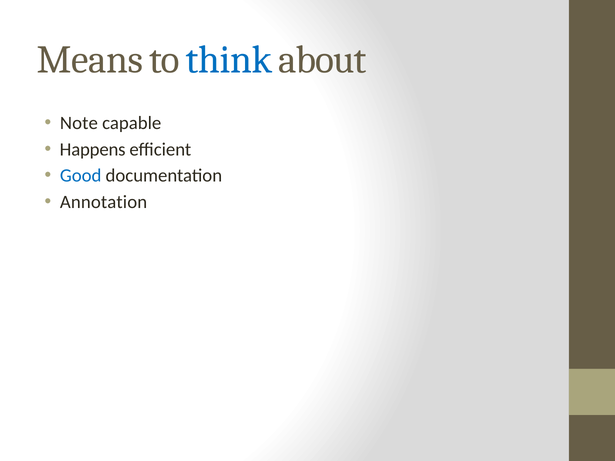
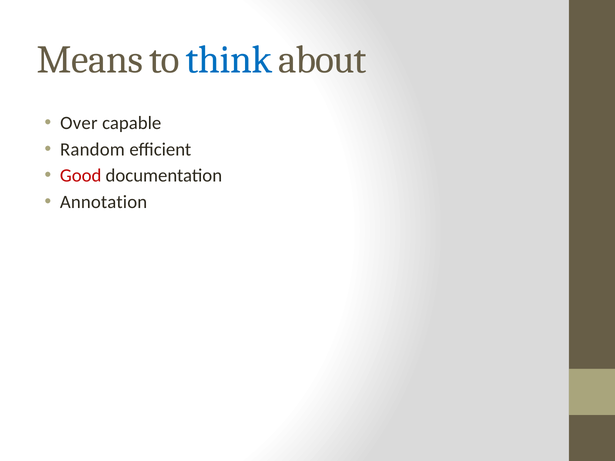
Note: Note -> Over
Happens: Happens -> Random
Good colour: blue -> red
